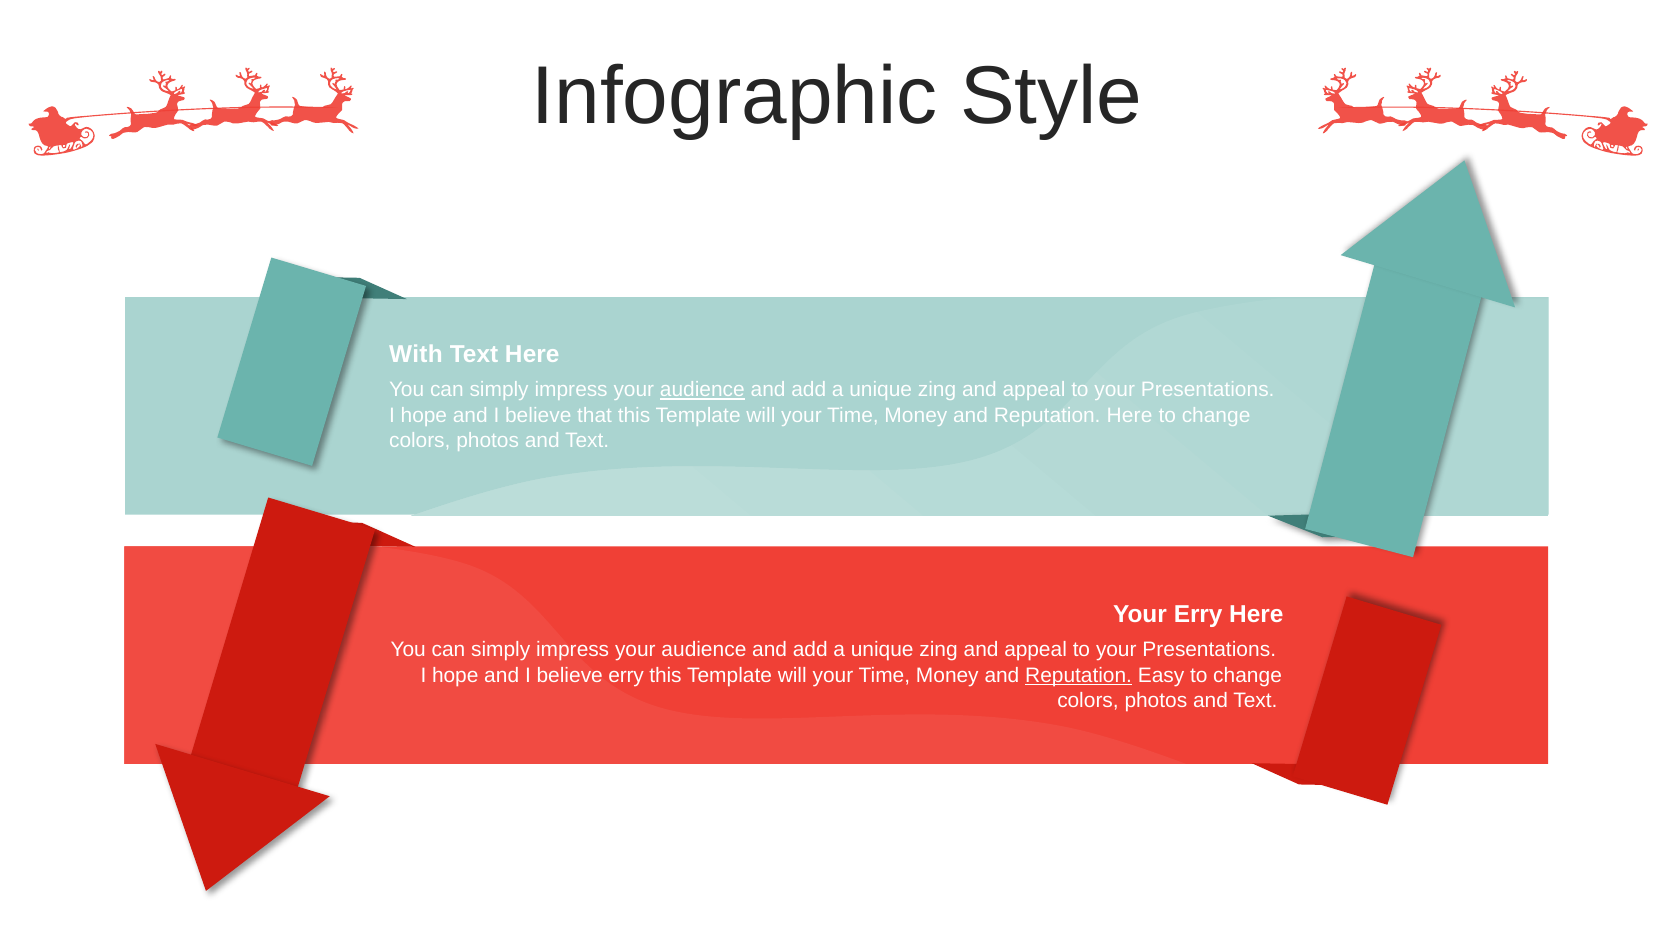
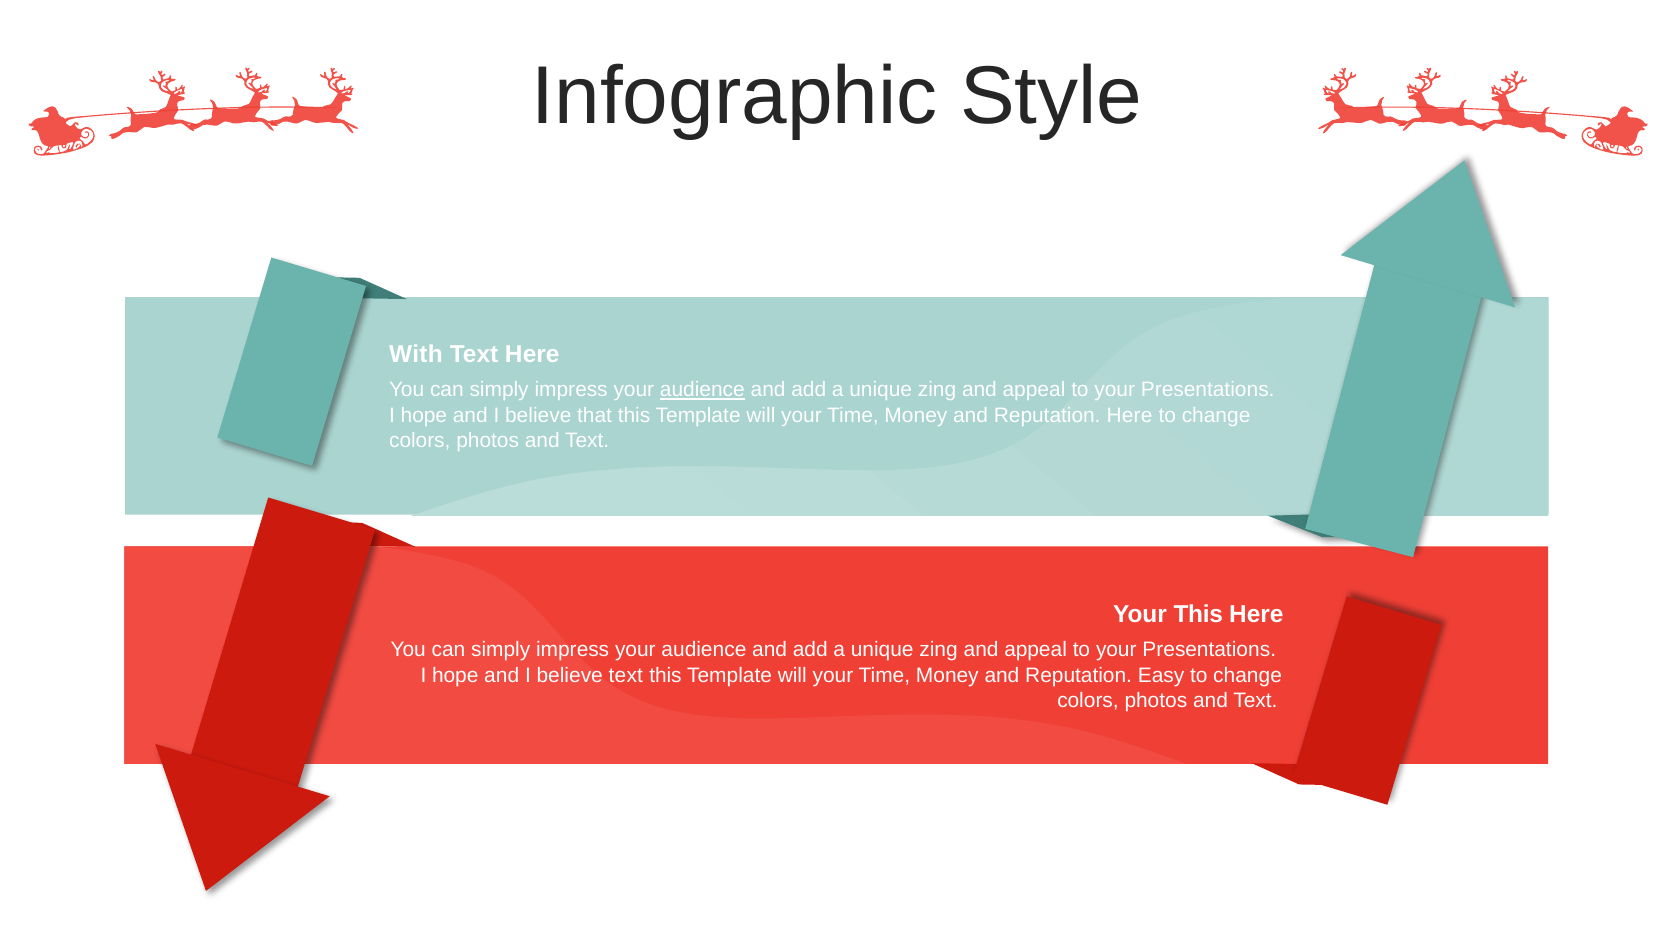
Your Erry: Erry -> This
believe erry: erry -> text
Reputation at (1079, 675) underline: present -> none
